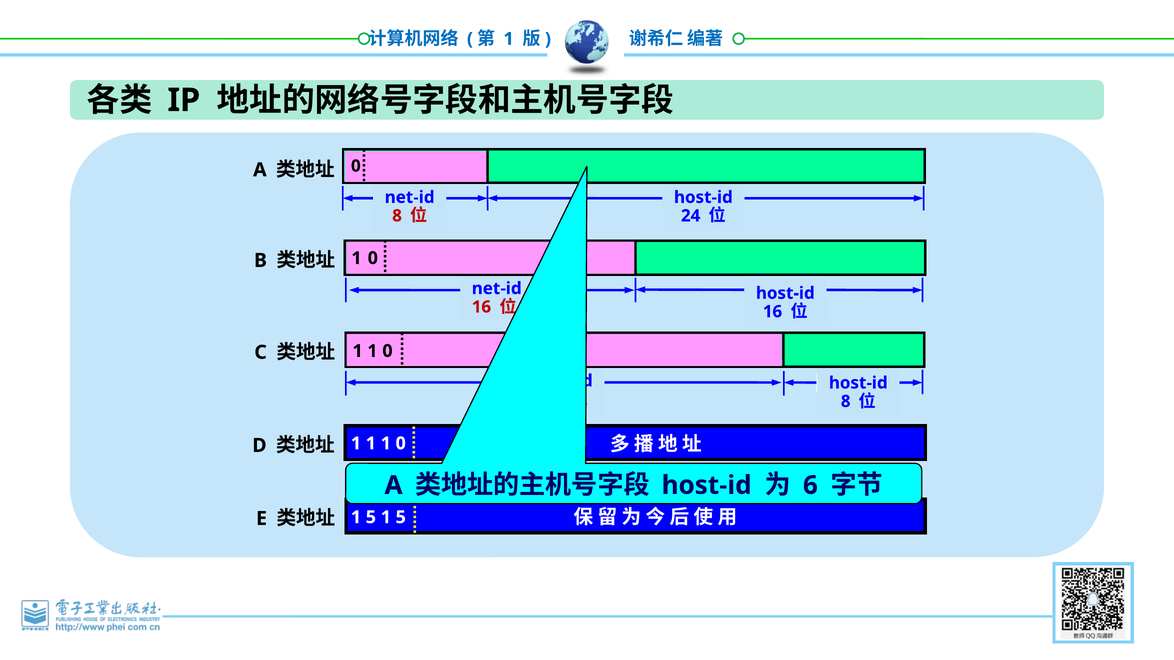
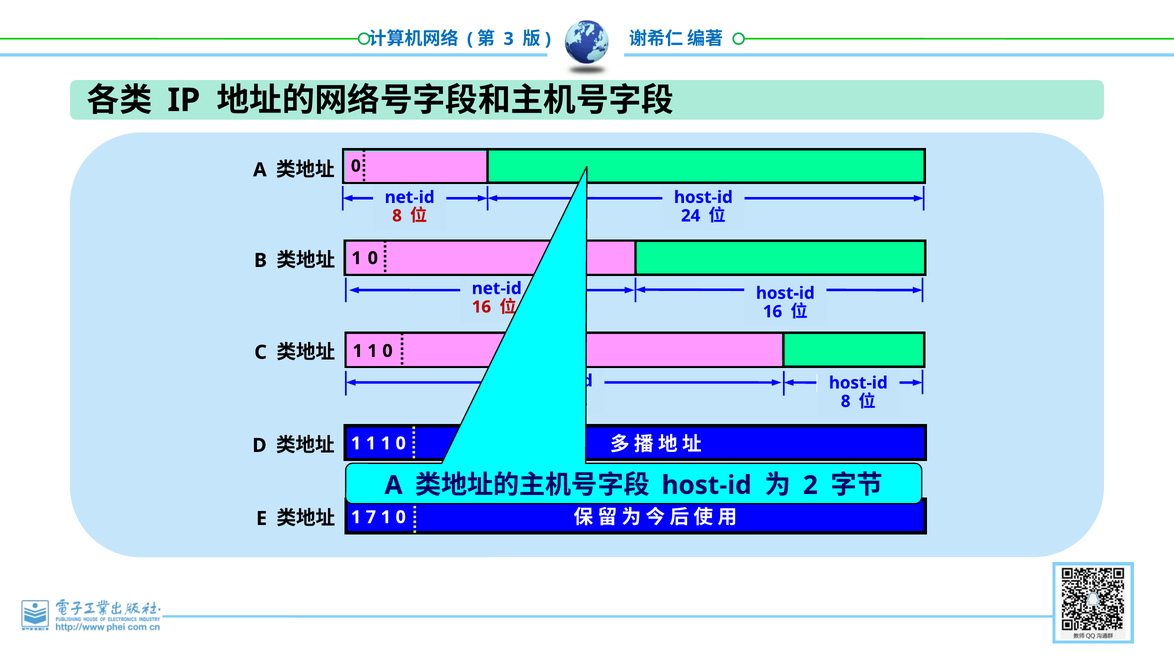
1 at (509, 39): 1 -> 3
6: 6 -> 2
5 at (371, 518): 5 -> 7
5 at (401, 518): 5 -> 0
